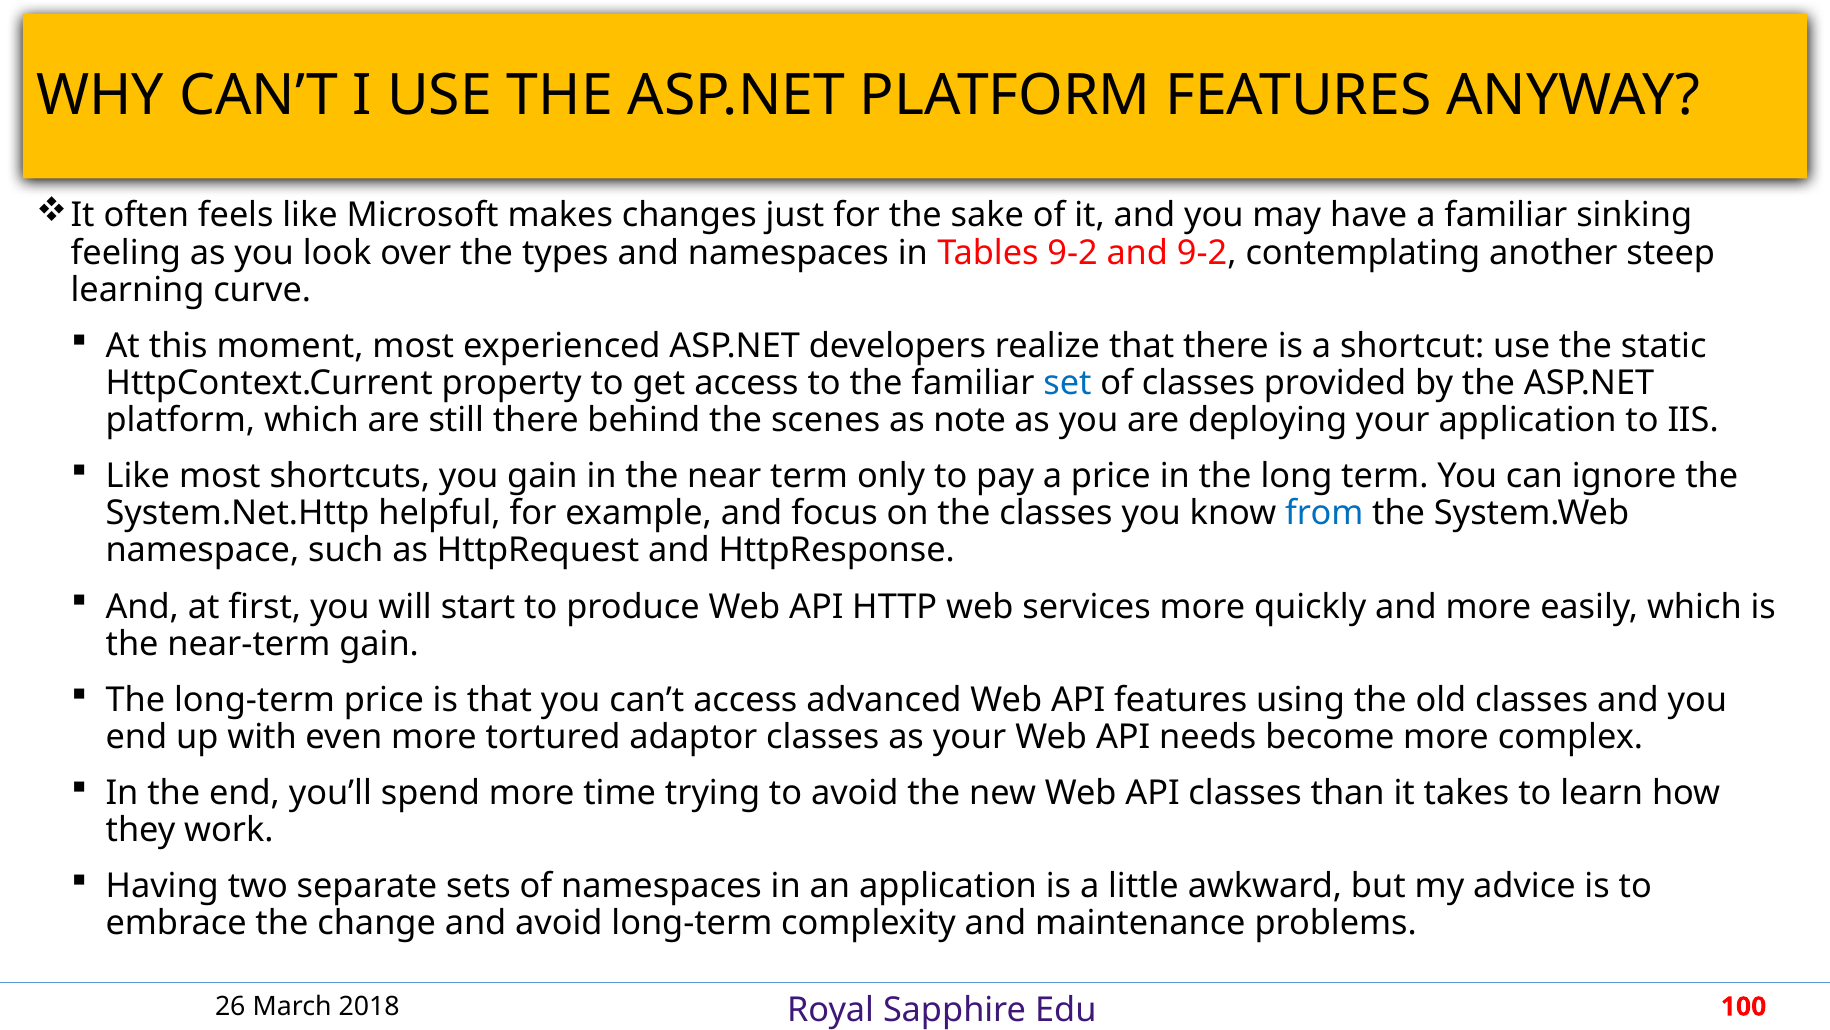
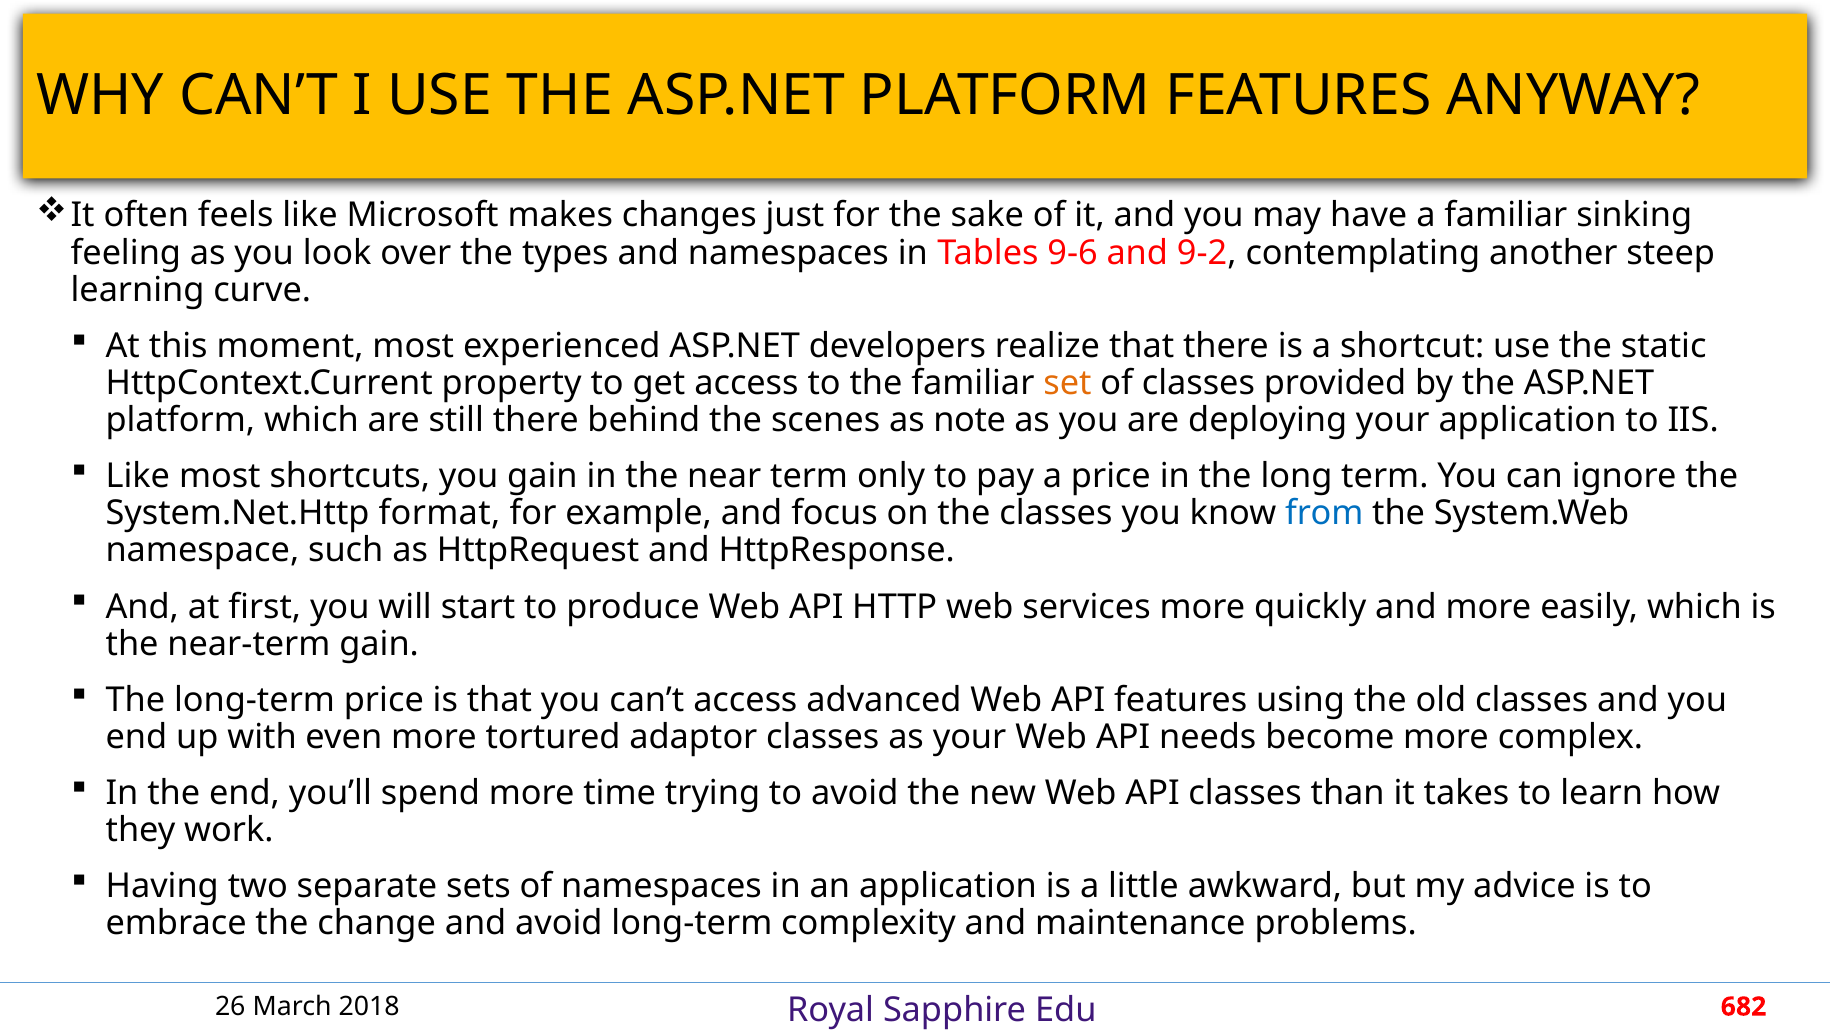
Tables 9-2: 9-2 -> 9-6
set colour: blue -> orange
helpful: helpful -> format
100: 100 -> 682
